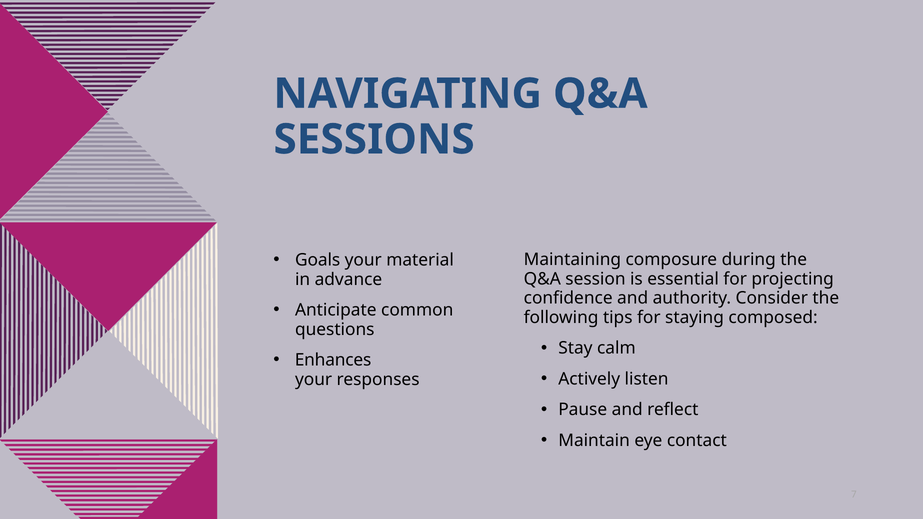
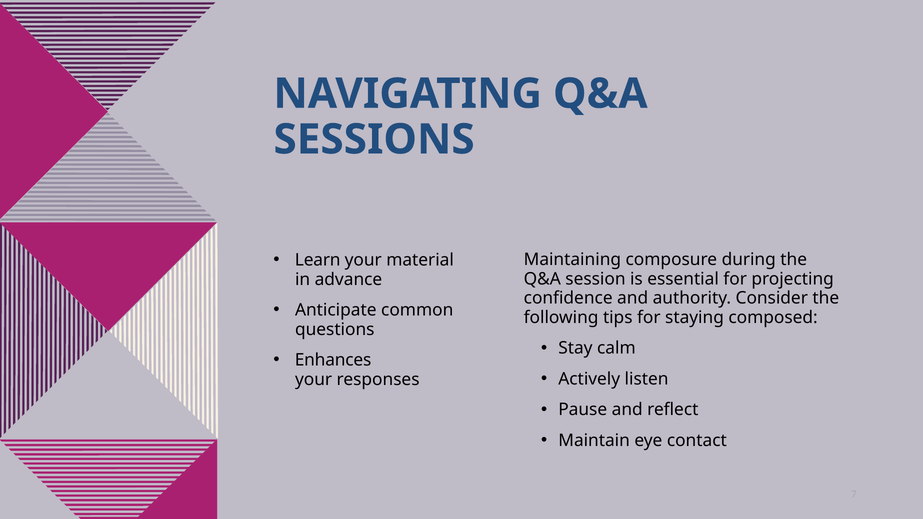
Goals: Goals -> Learn
